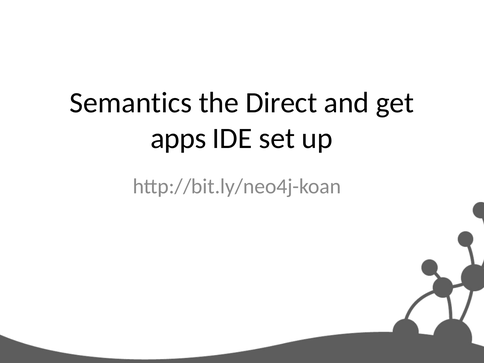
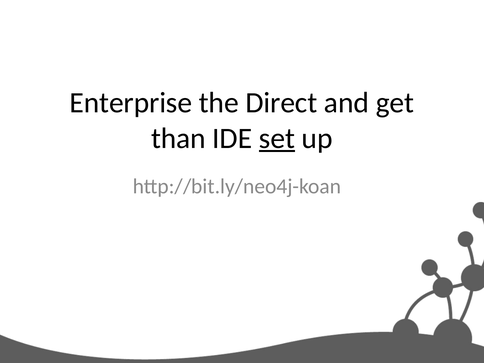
Semantics: Semantics -> Enterprise
apps: apps -> than
set underline: none -> present
